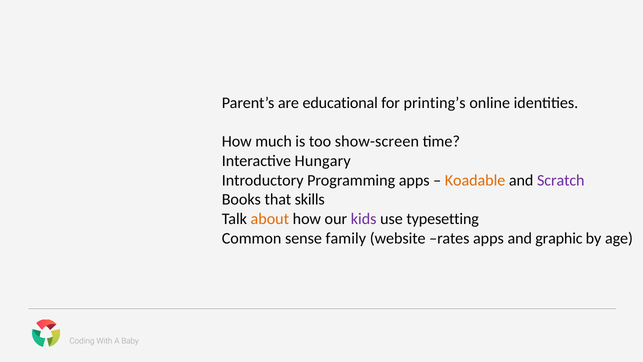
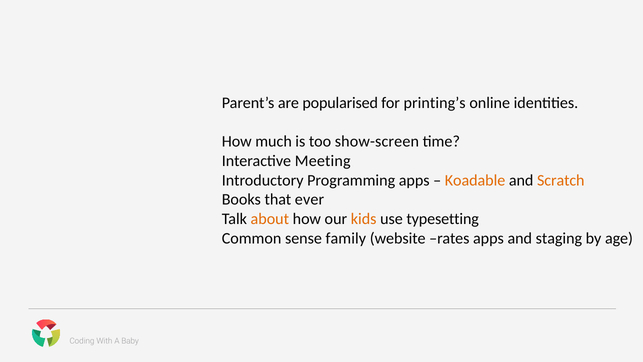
educational: educational -> popularised
Hungary: Hungary -> Meeting
Scratch colour: purple -> orange
skills: skills -> ever
kids colour: purple -> orange
graphic: graphic -> staging
